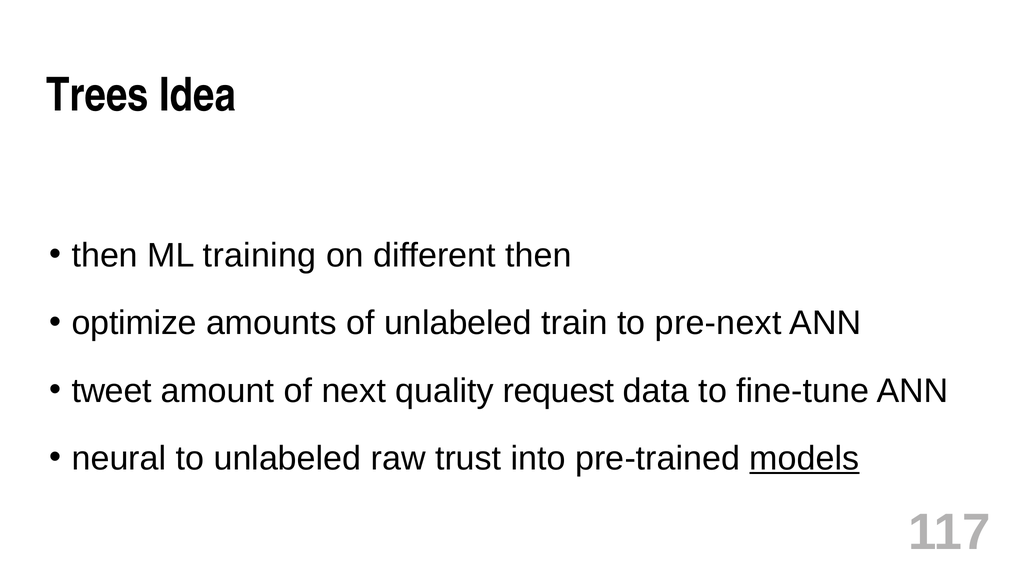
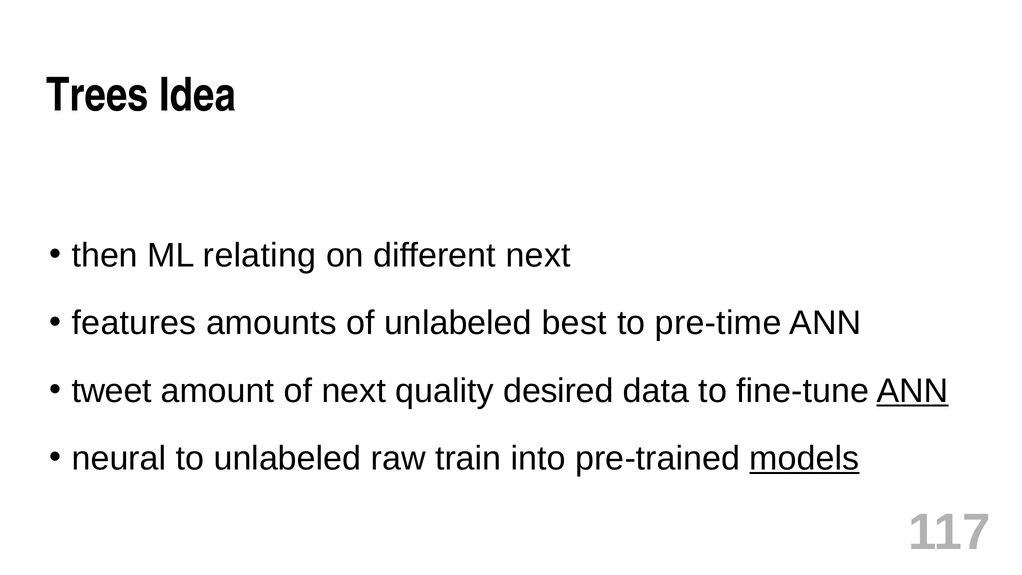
training: training -> relating
different then: then -> next
optimize: optimize -> features
train: train -> best
pre-next: pre-next -> pre-time
request: request -> desired
ANN at (913, 391) underline: none -> present
trust: trust -> train
